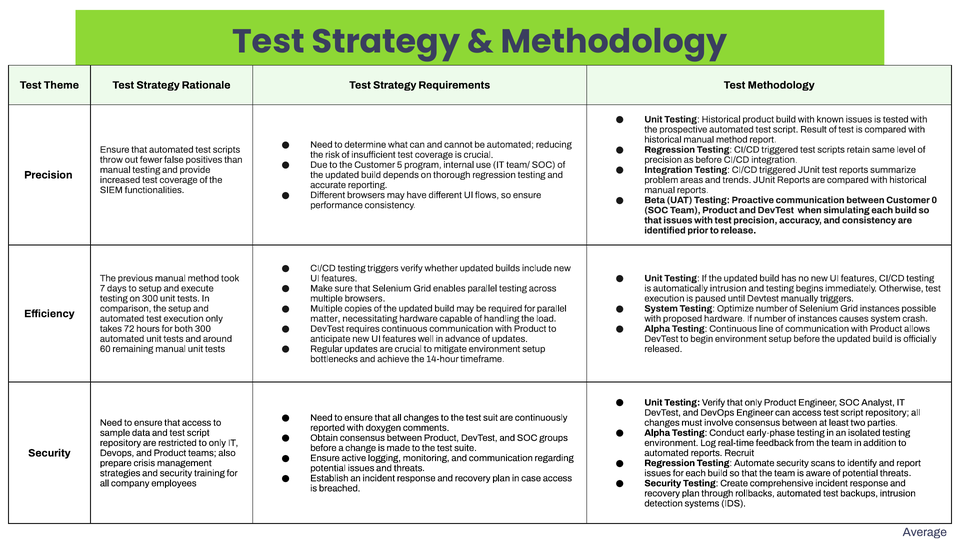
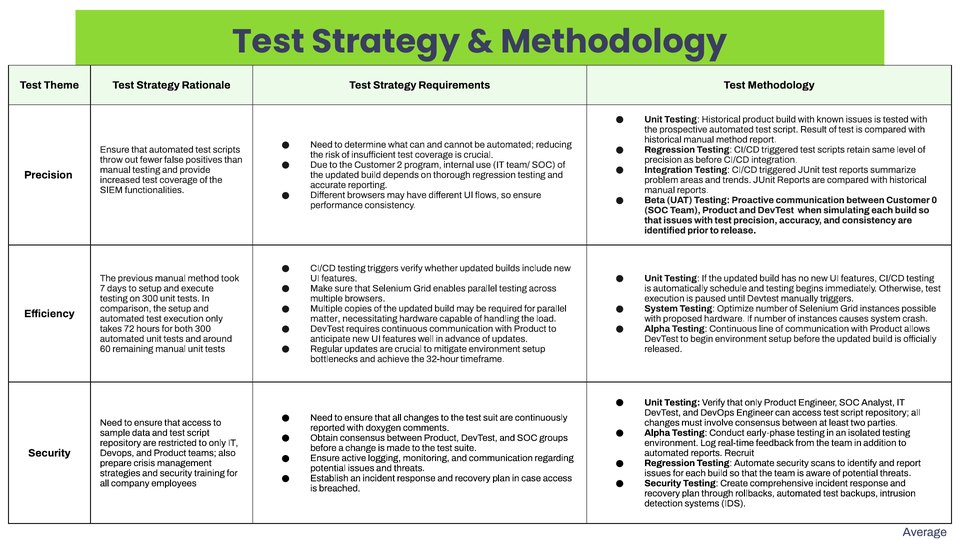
5: 5 -> 2
automatically intrusion: intrusion -> schedule
14-hour: 14-hour -> 32-hour
